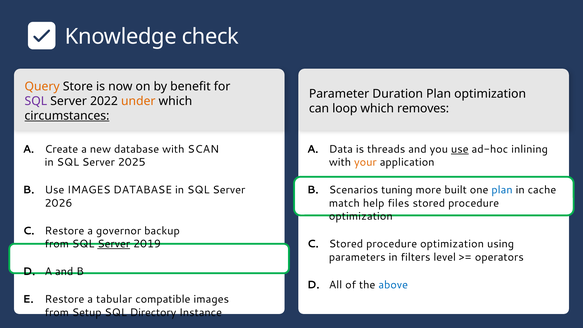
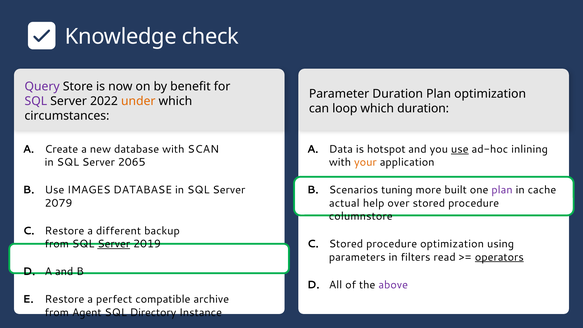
Query colour: orange -> purple
which removes: removes -> duration
circumstances underline: present -> none
threads: threads -> hotspot
2025: 2025 -> 2065
plan at (502, 190) colour: blue -> purple
2026: 2026 -> 2079
match: match -> actual
files: files -> over
optimization at (361, 216): optimization -> columnstore
governor: governor -> different
level: level -> read
operators underline: none -> present
above colour: blue -> purple
tabular: tabular -> perfect
compatible images: images -> archive
Setup: Setup -> Agent
